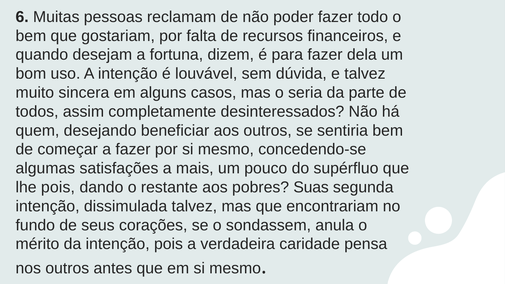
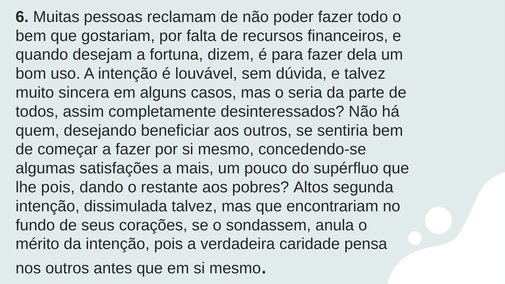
Suas: Suas -> Altos
